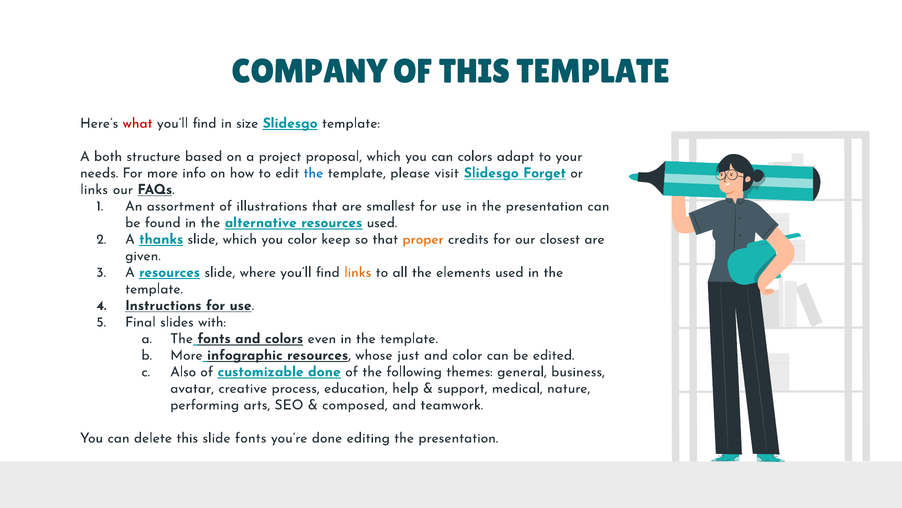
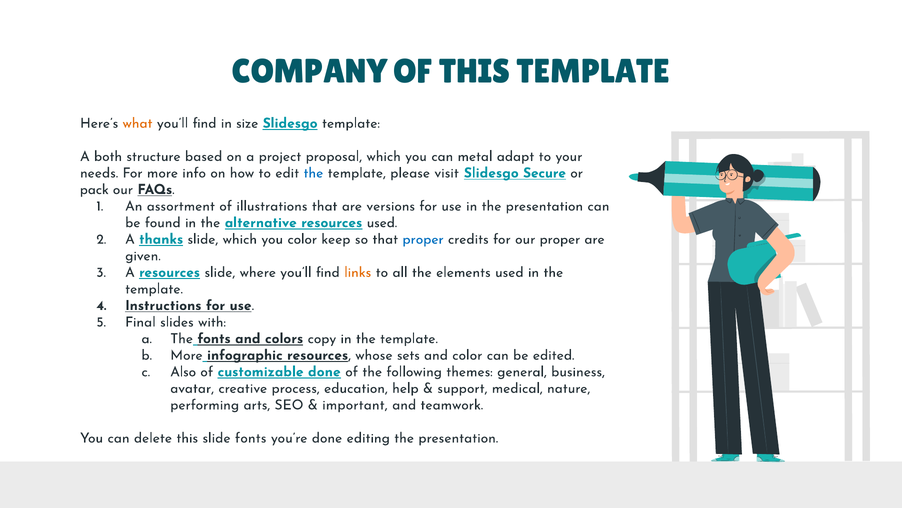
what colour: red -> orange
can colors: colors -> metal
Forget: Forget -> Secure
links at (94, 189): links -> pack
smallest: smallest -> versions
proper at (423, 239) colour: orange -> blue
our closest: closest -> proper
even: even -> copy
just: just -> sets
composed: composed -> important
